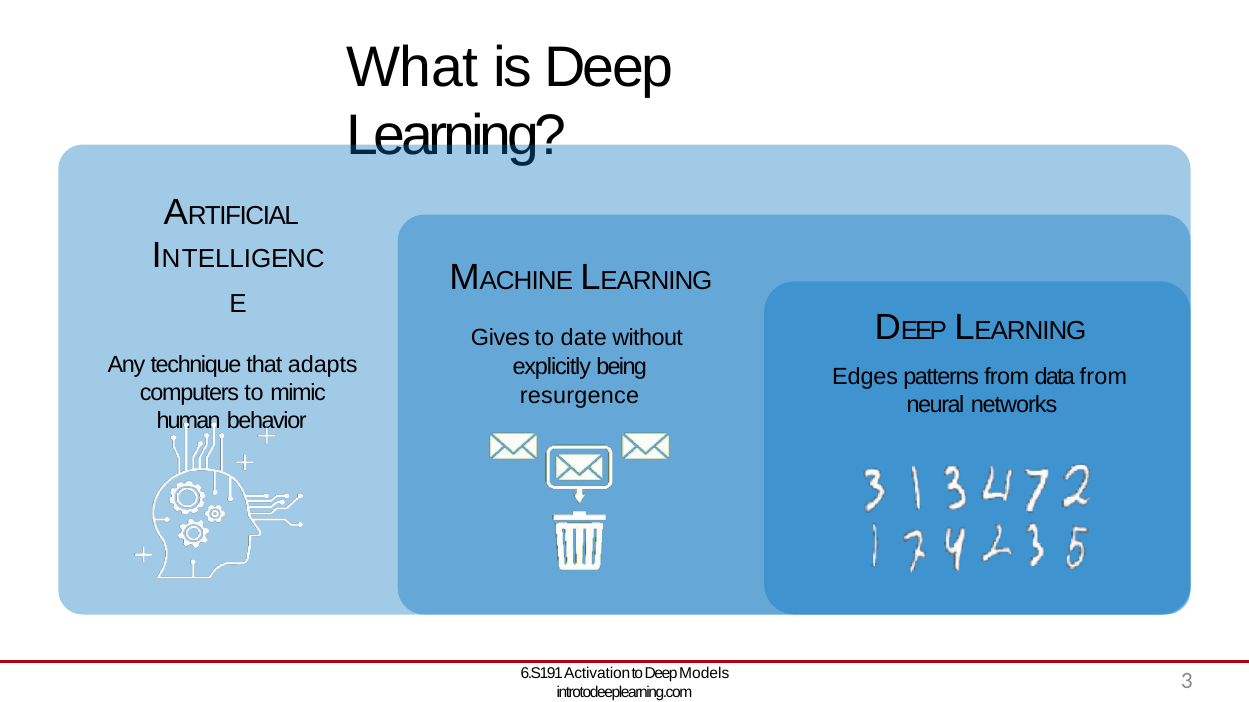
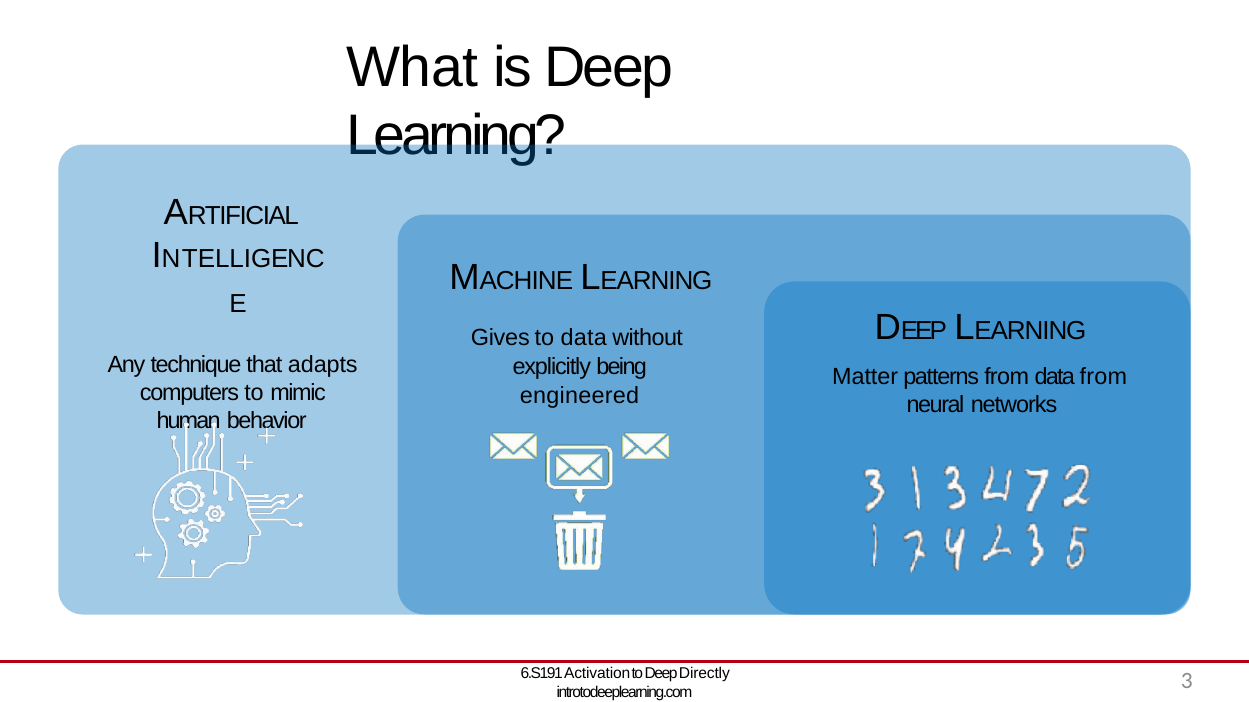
to date: date -> data
Edges: Edges -> Matter
resurgence: resurgence -> engineered
Models: Models -> Directly
